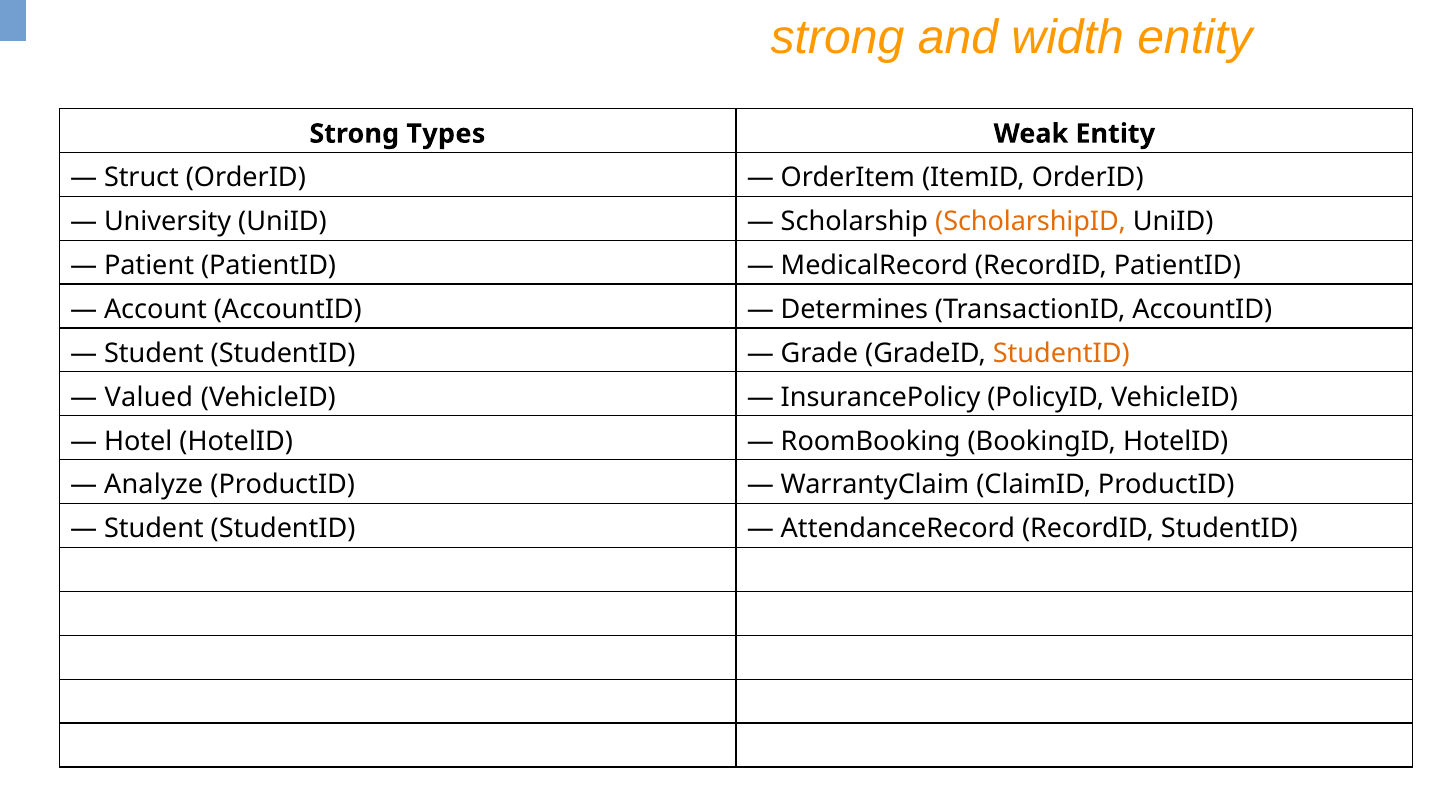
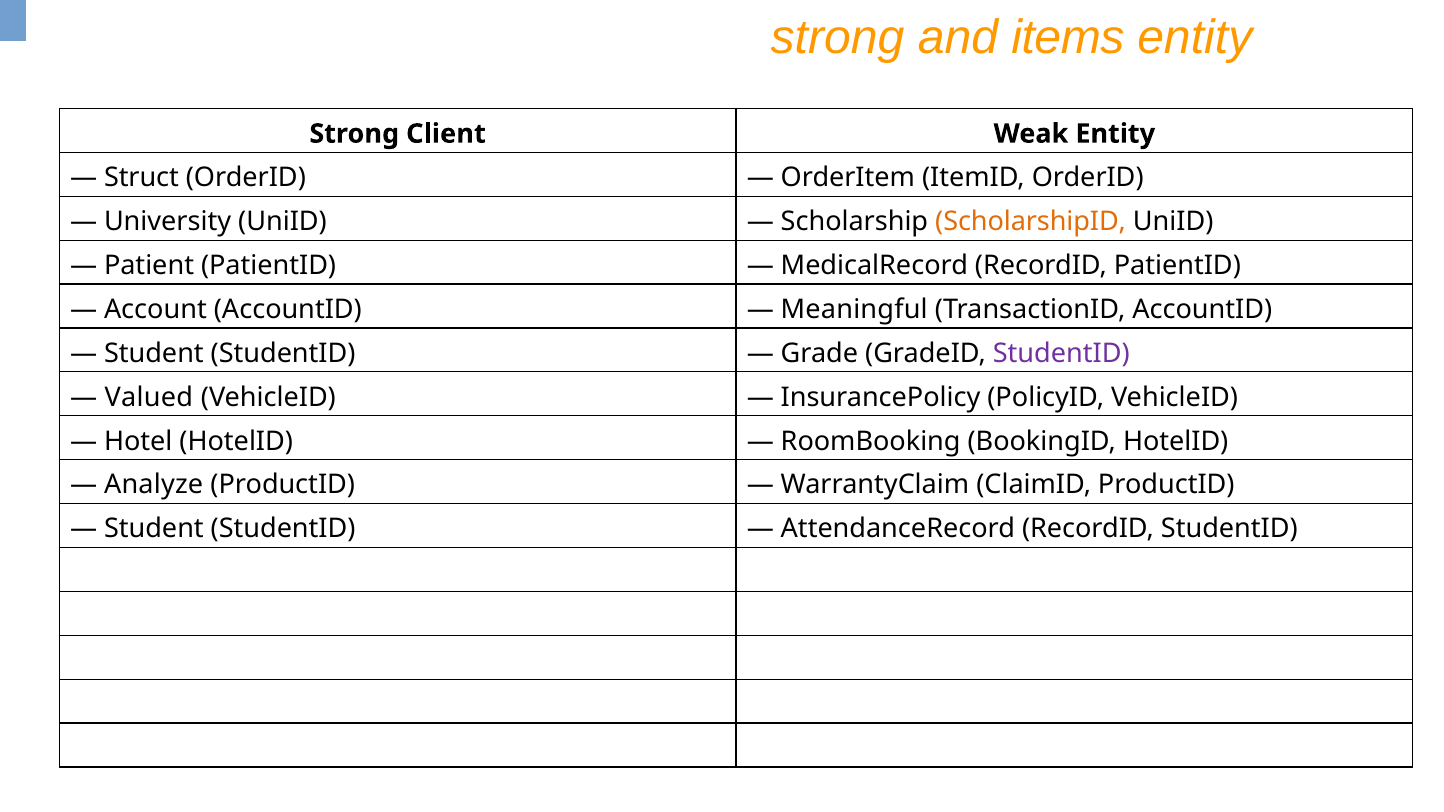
width: width -> items
Types: Types -> Client
Determines: Determines -> Meaningful
StudentID at (1061, 353) colour: orange -> purple
